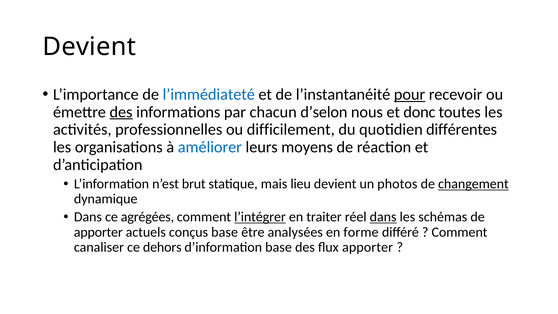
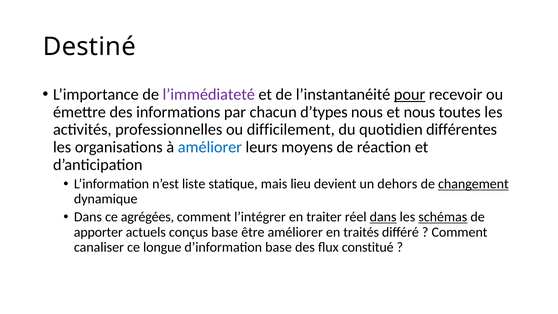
Devient at (89, 47): Devient -> Destiné
l’immédiateté colour: blue -> purple
des at (121, 112) underline: present -> none
d’selon: d’selon -> d’types
et donc: donc -> nous
brut: brut -> liste
photos: photos -> dehors
l’intégrer underline: present -> none
schémas underline: none -> present
être analysées: analysées -> améliorer
forme: forme -> traités
dehors: dehors -> longue
flux apporter: apporter -> constitué
